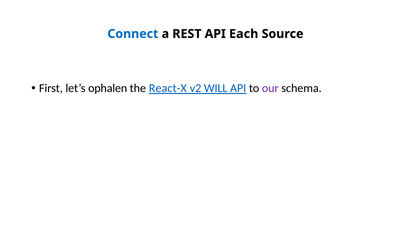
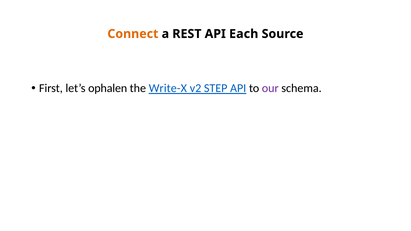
Connect colour: blue -> orange
React-X: React-X -> Write-X
WILL: WILL -> STEP
